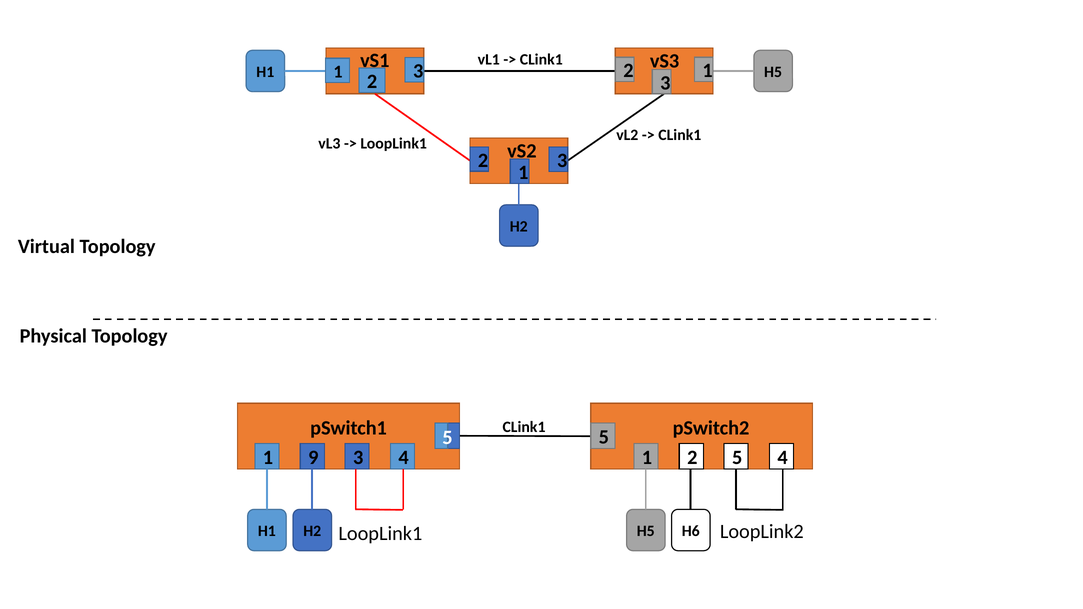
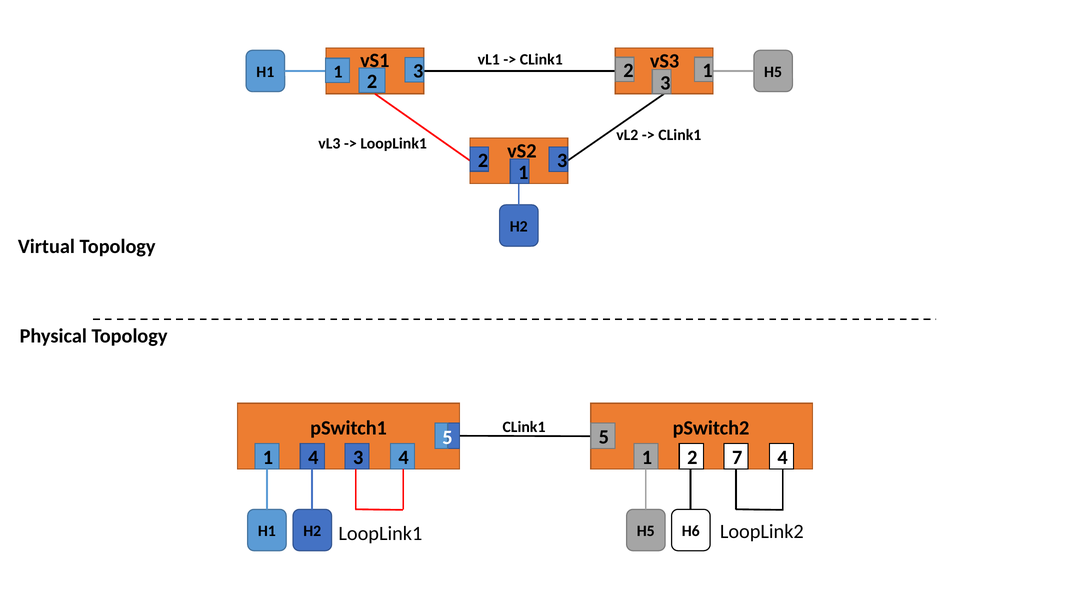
1 9: 9 -> 4
2 5: 5 -> 7
